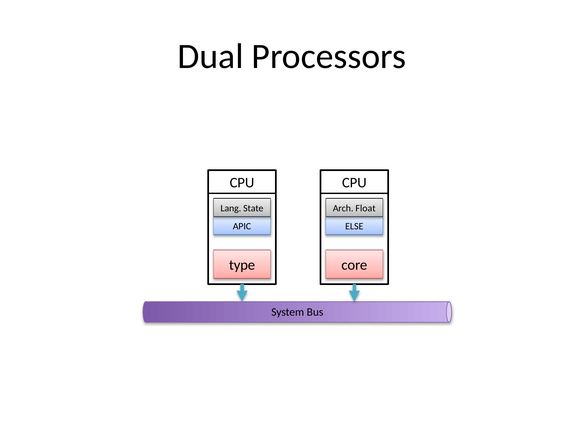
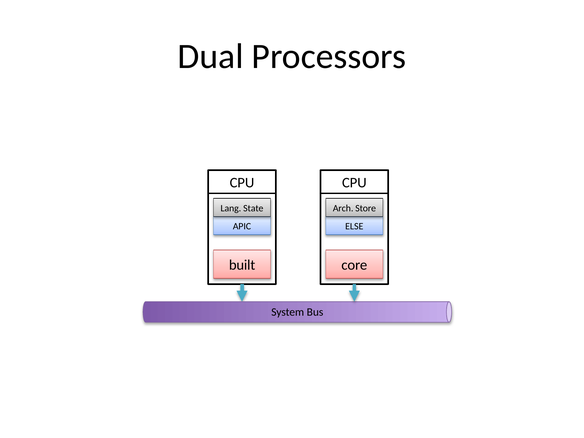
Float: Float -> Store
type: type -> built
